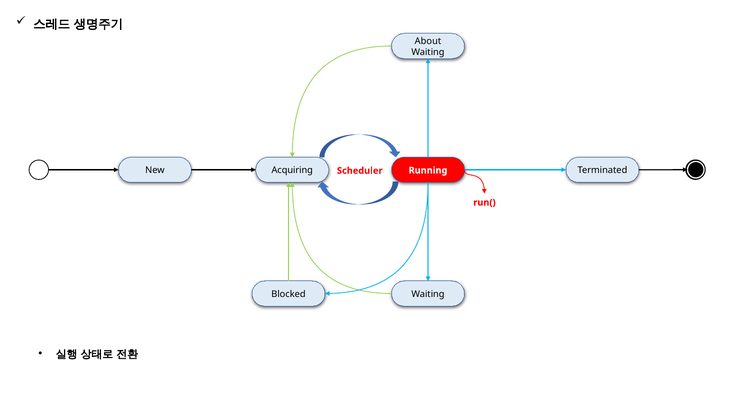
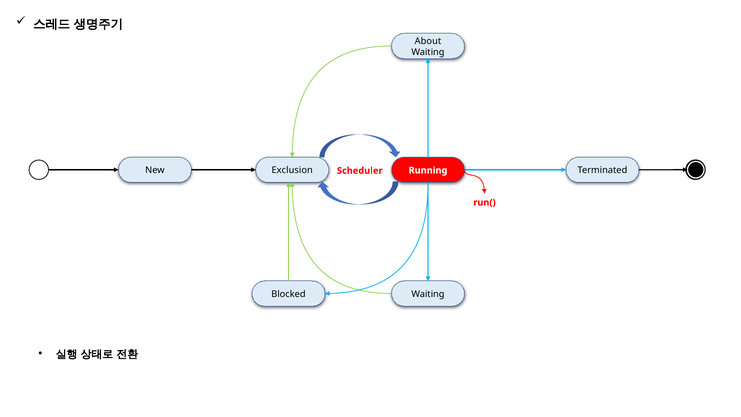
Acquiring: Acquiring -> Exclusion
